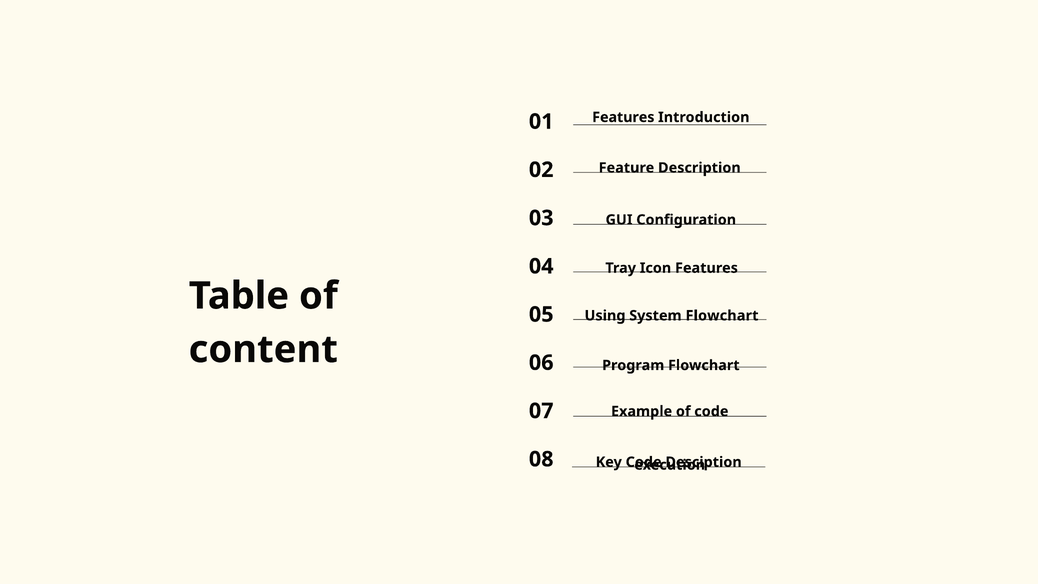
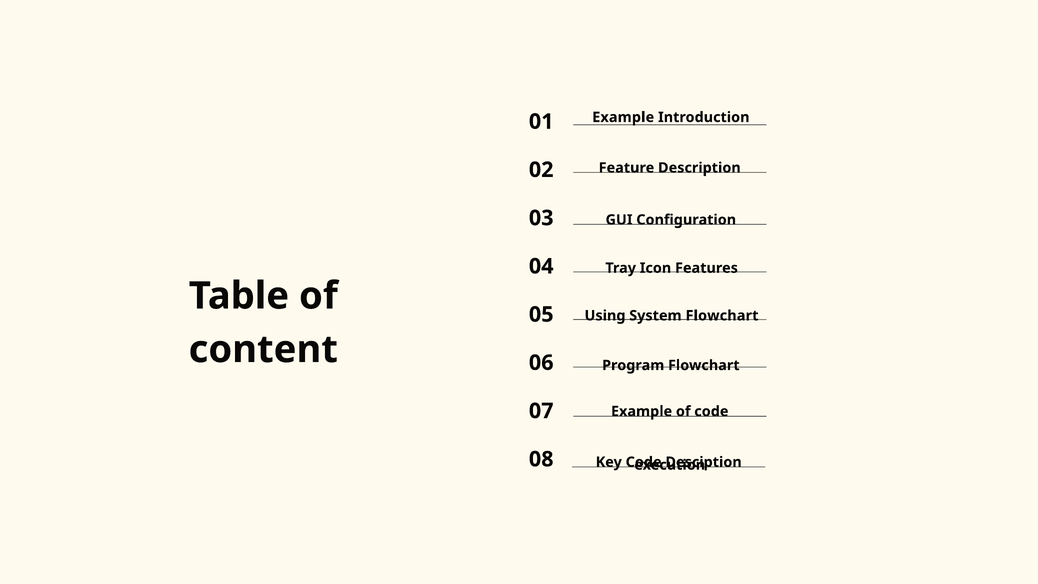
Features at (623, 117): Features -> Example
